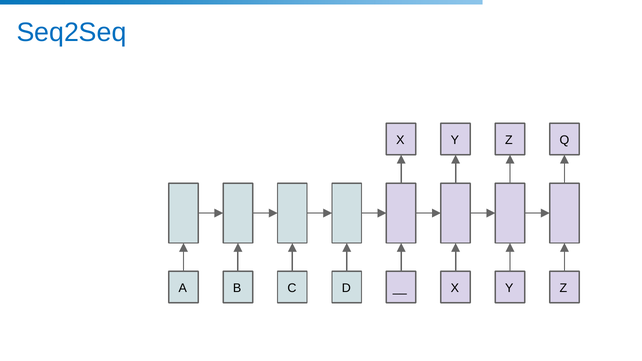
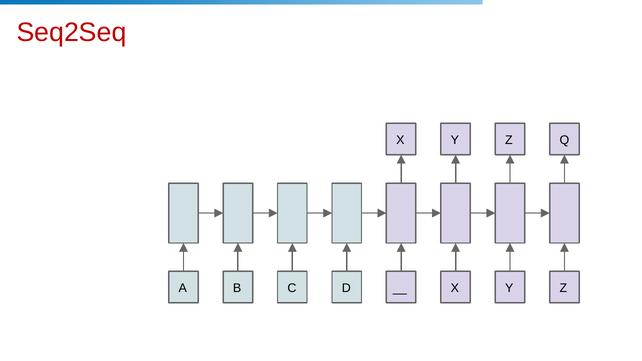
Seq2Seq colour: blue -> red
